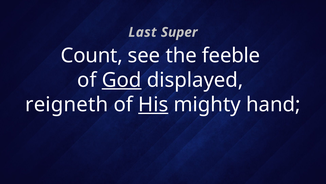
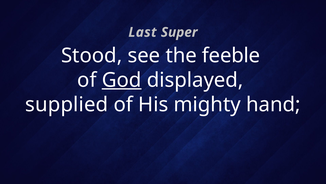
Count: Count -> Stood
reigneth: reigneth -> supplied
His underline: present -> none
